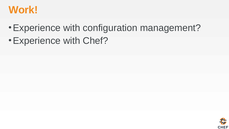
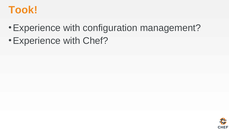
Work: Work -> Took
